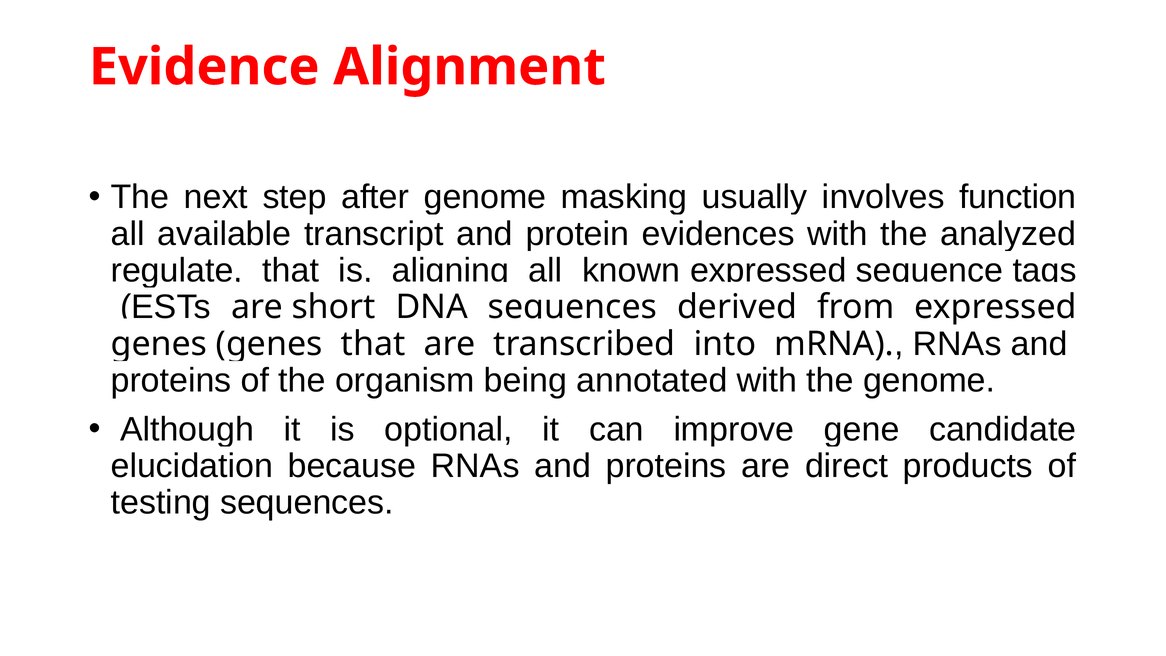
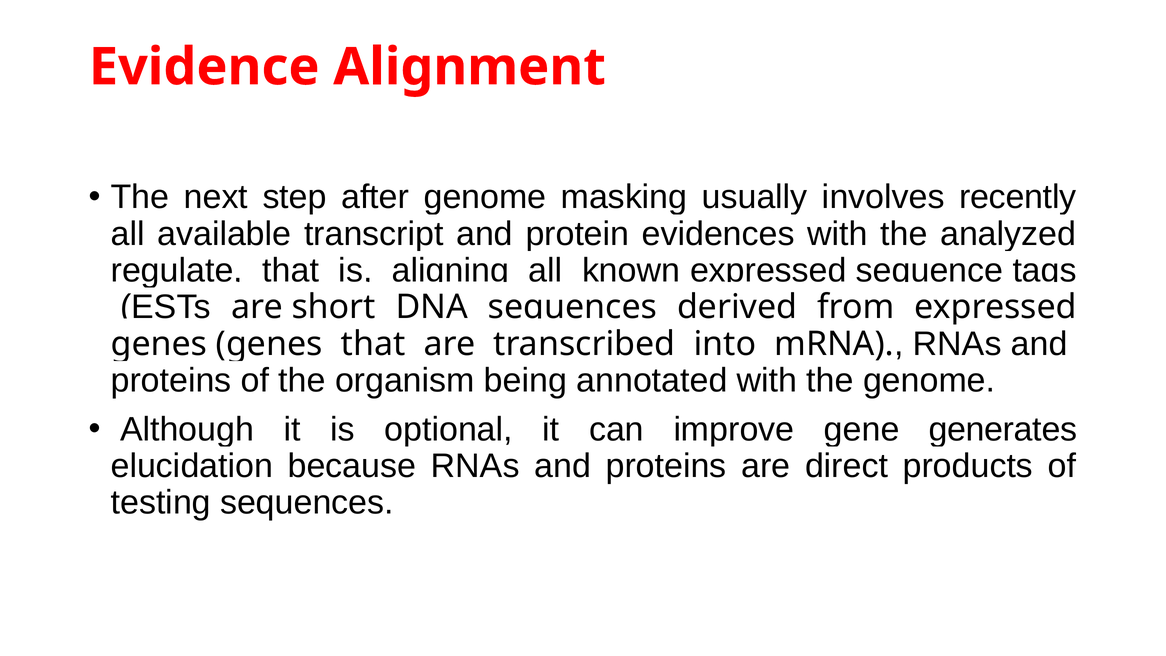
function: function -> recently
candidate: candidate -> generates
